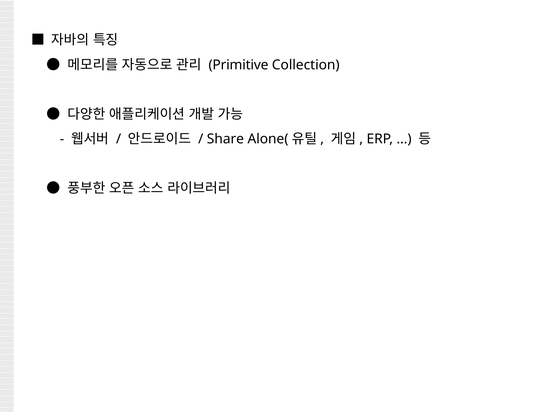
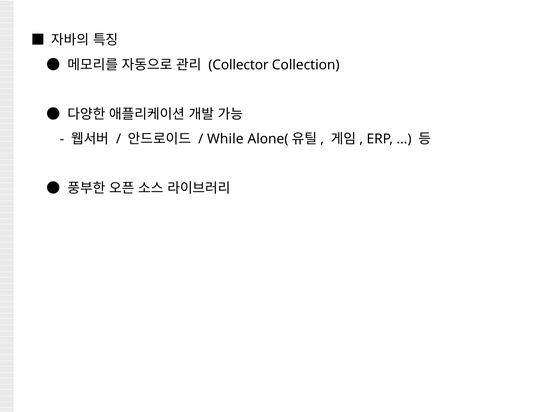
Primitive: Primitive -> Collector
Share: Share -> While
